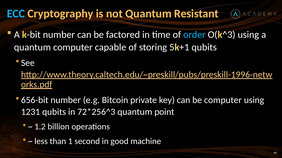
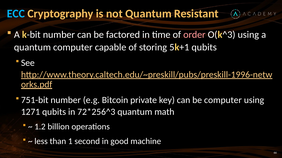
order colour: light blue -> pink
656-bit: 656-bit -> 751-bit
1231: 1231 -> 1271
point: point -> math
